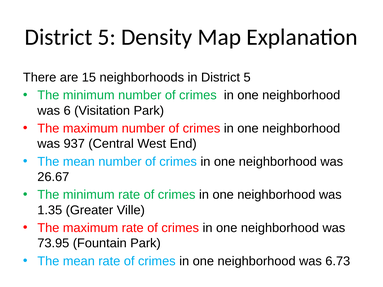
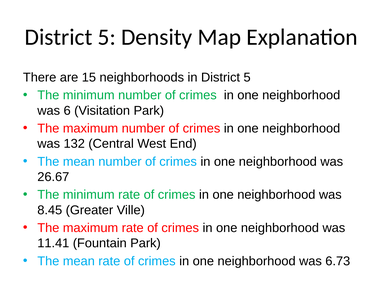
937: 937 -> 132
1.35: 1.35 -> 8.45
73.95: 73.95 -> 11.41
